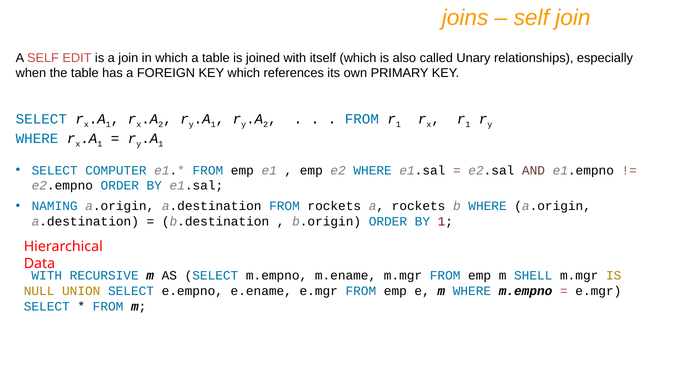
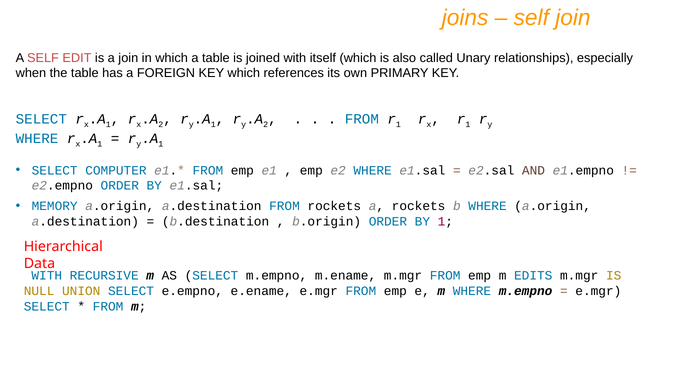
NAMING: NAMING -> MEMORY
SHELL: SHELL -> EDITS
